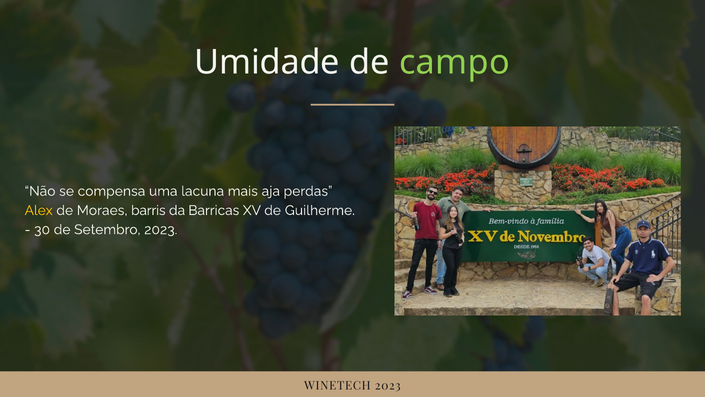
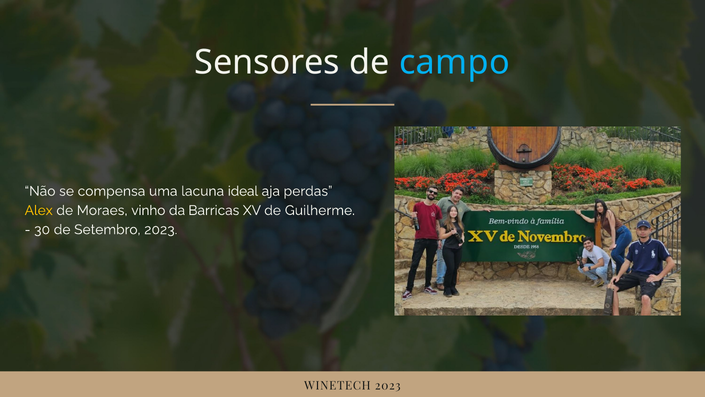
Umidade: Umidade -> Sensores
campo colour: light green -> light blue
mais: mais -> ideal
barris: barris -> vinho
